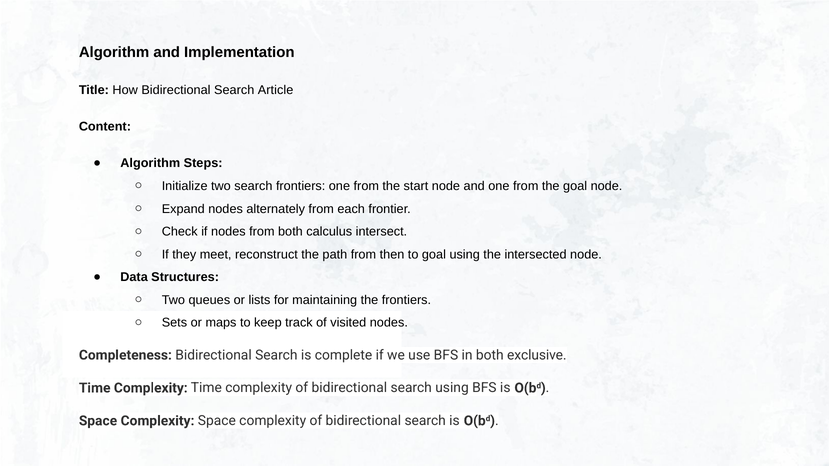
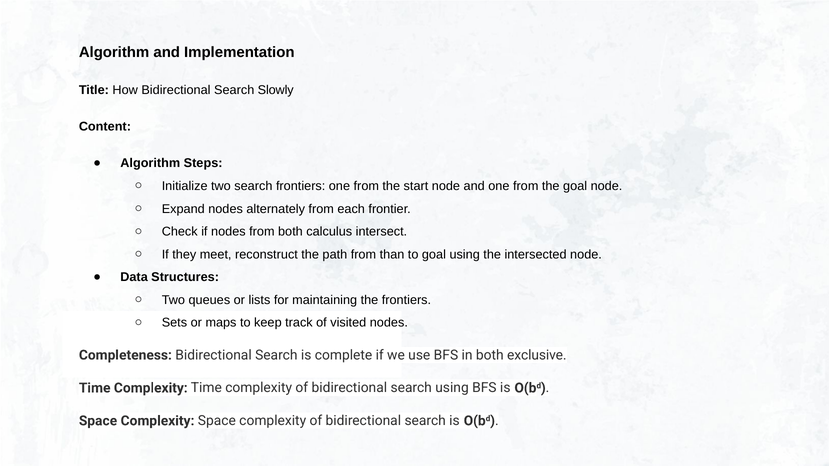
Article: Article -> Slowly
then: then -> than
